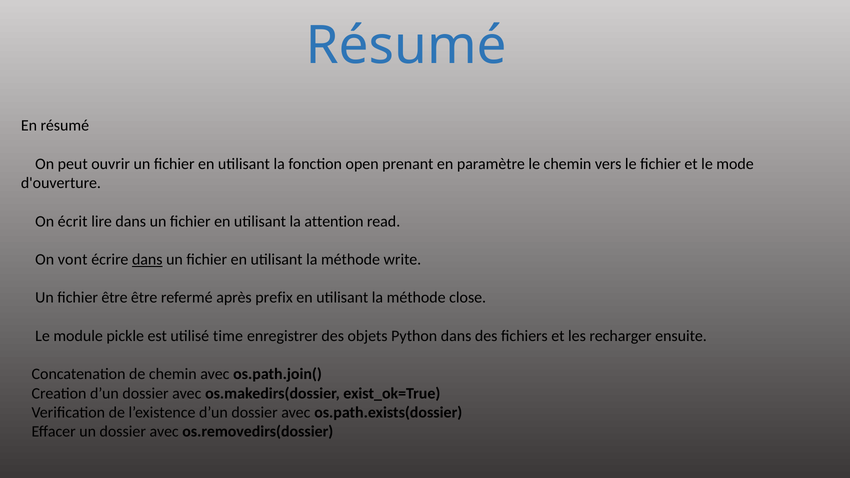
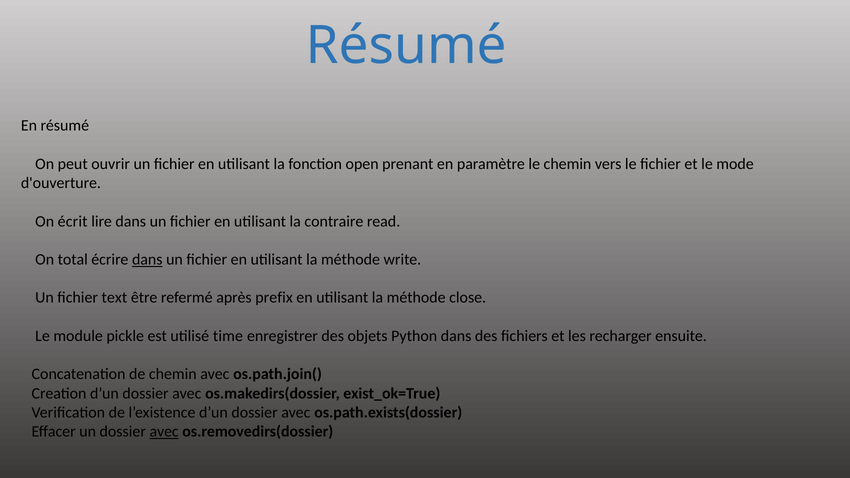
attention: attention -> contraire
vont: vont -> total
fichier être: être -> text
avec at (164, 432) underline: none -> present
